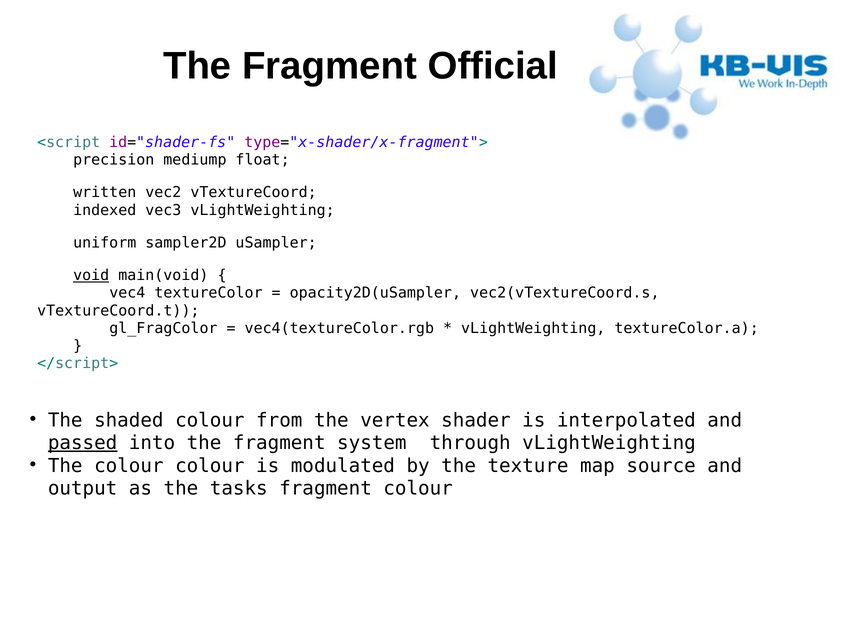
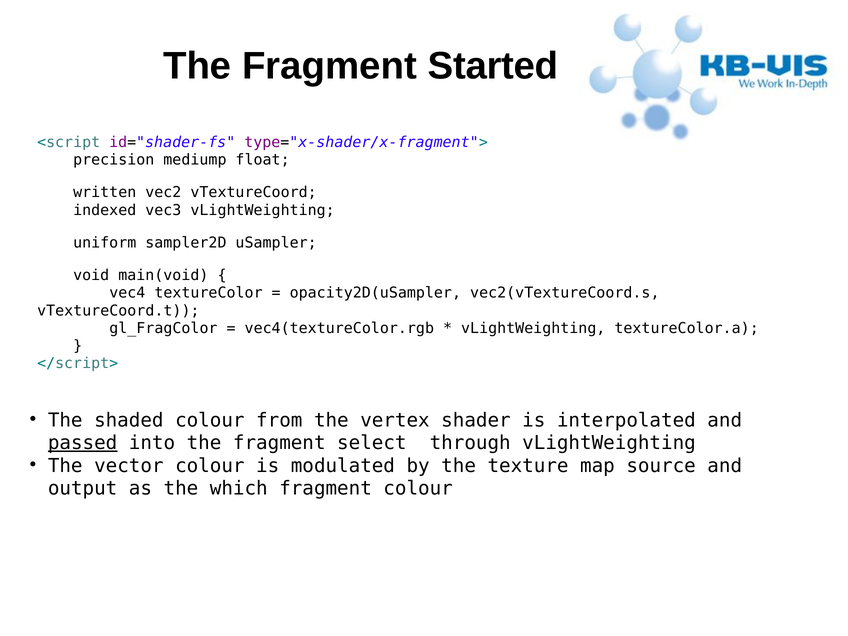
Official: Official -> Started
void underline: present -> none
system: system -> select
The colour: colour -> vector
tasks: tasks -> which
